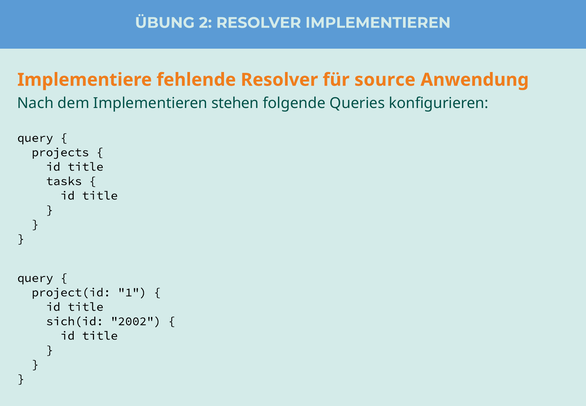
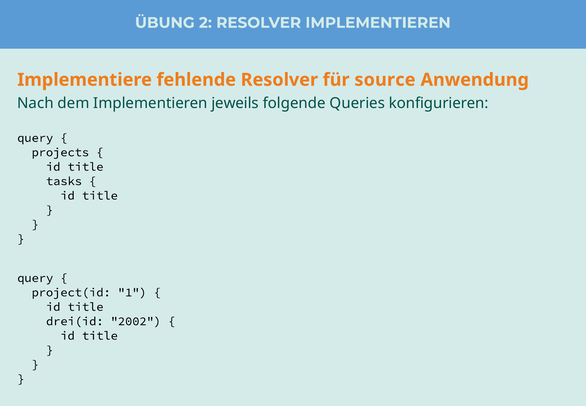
stehen: stehen -> jeweils
sich(id: sich(id -> drei(id
